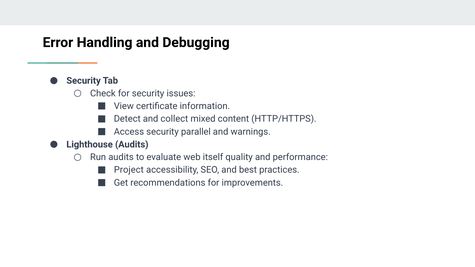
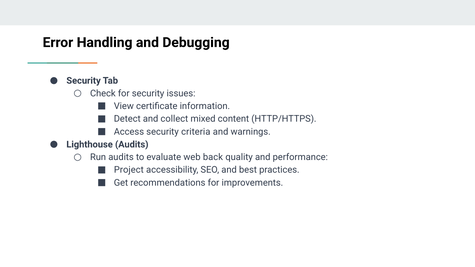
parallel: parallel -> criteria
itself: itself -> back
